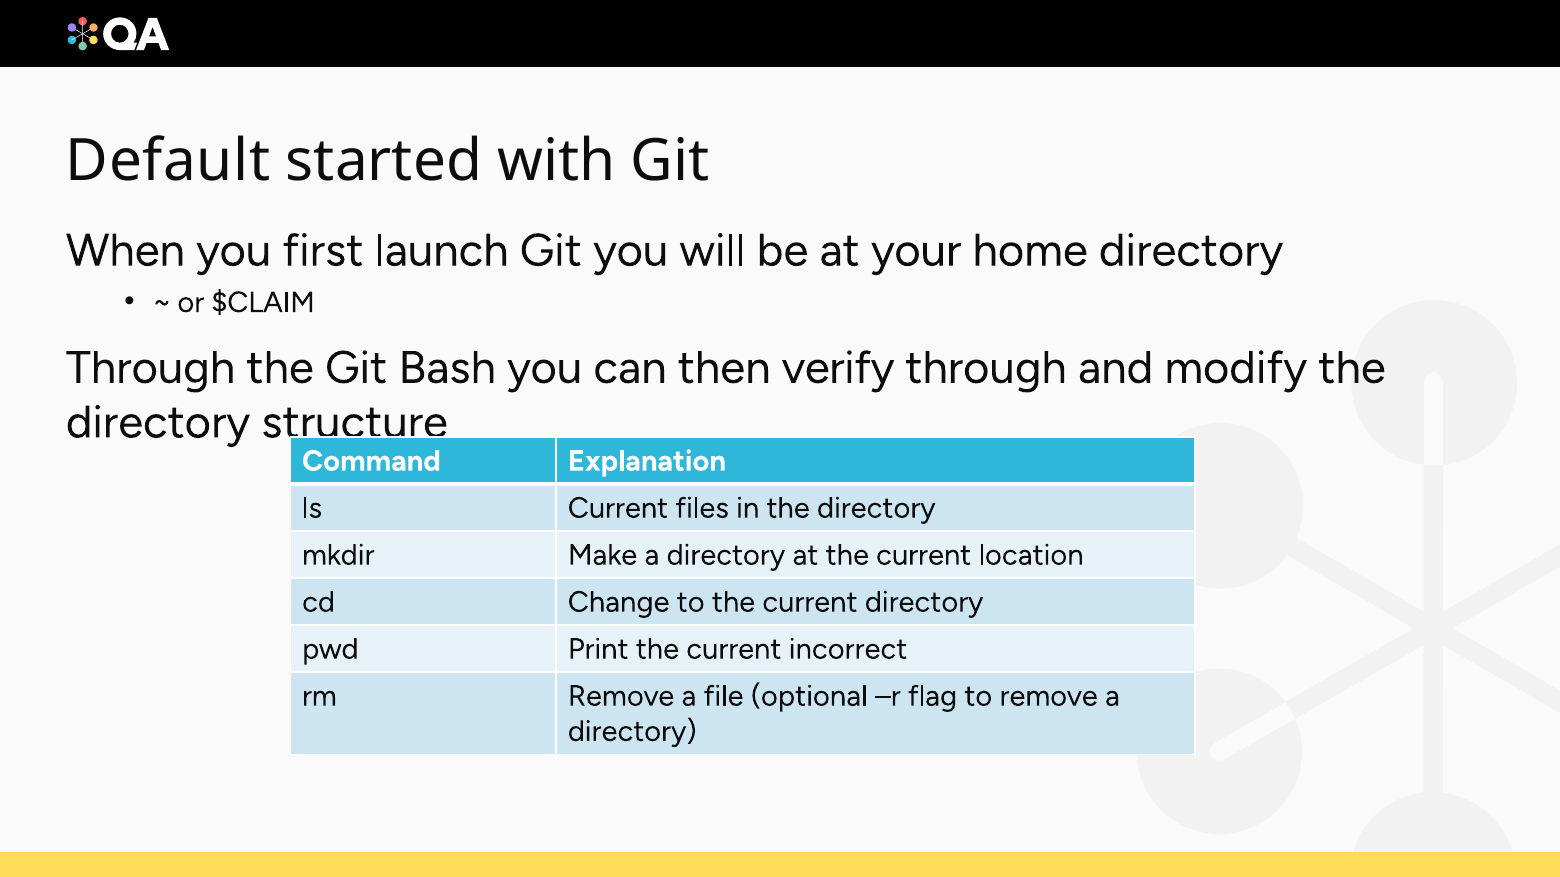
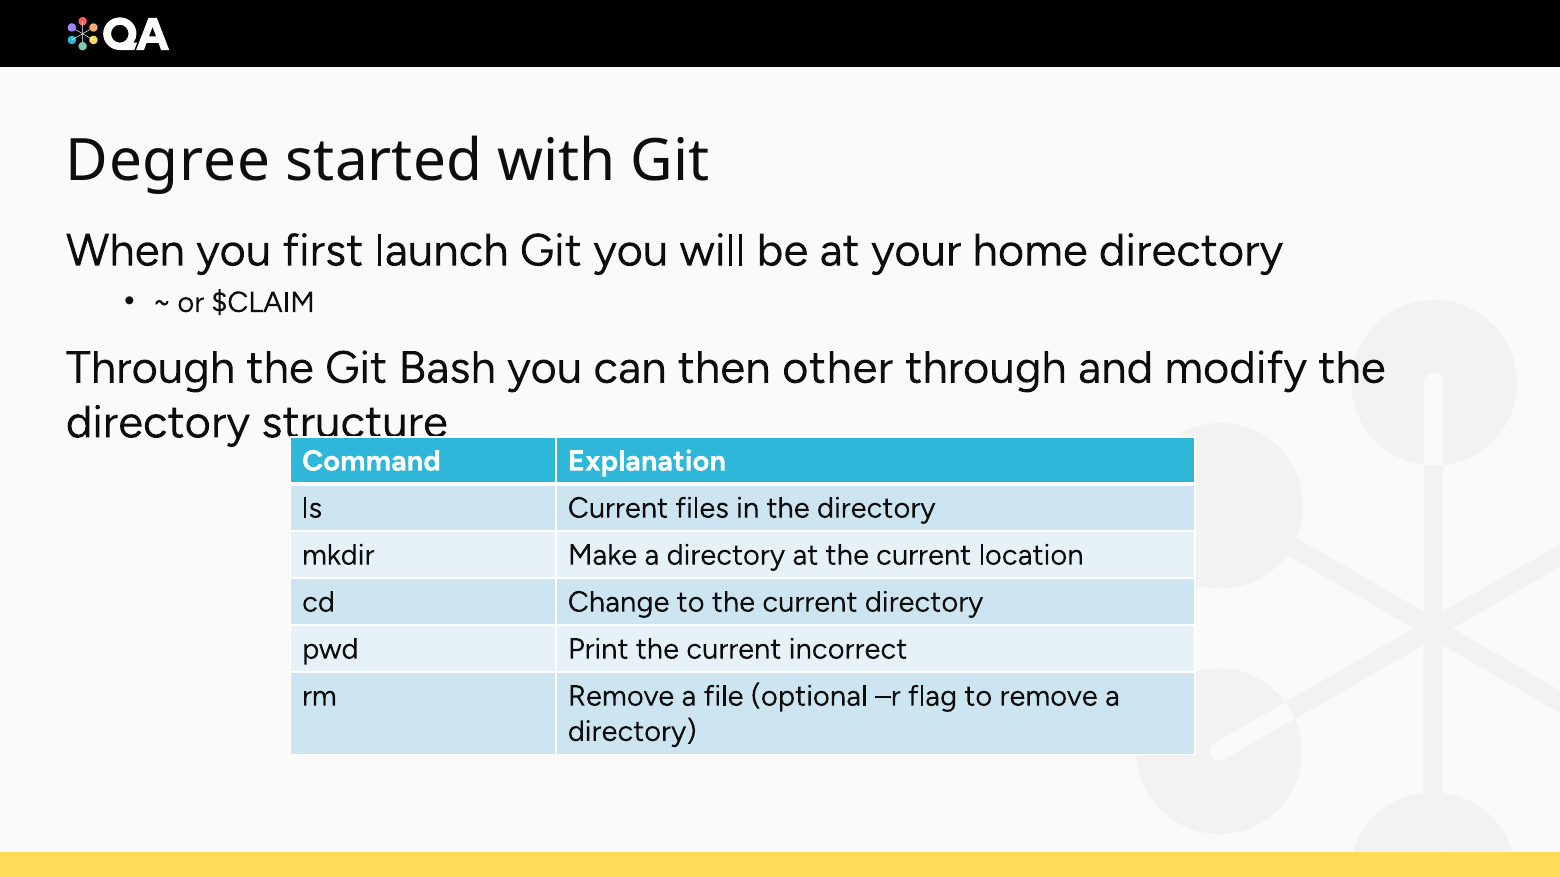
Default: Default -> Degree
verify: verify -> other
